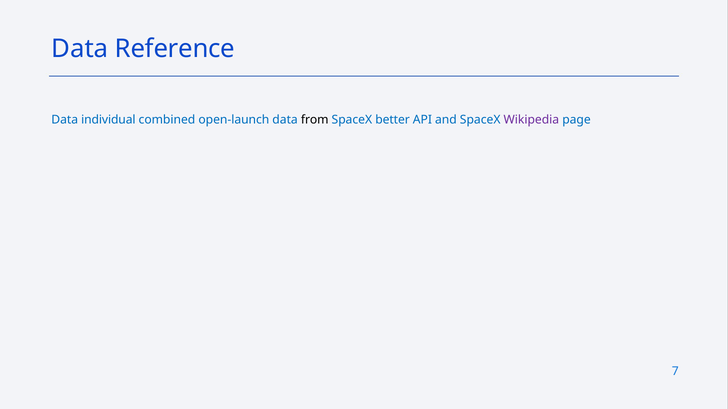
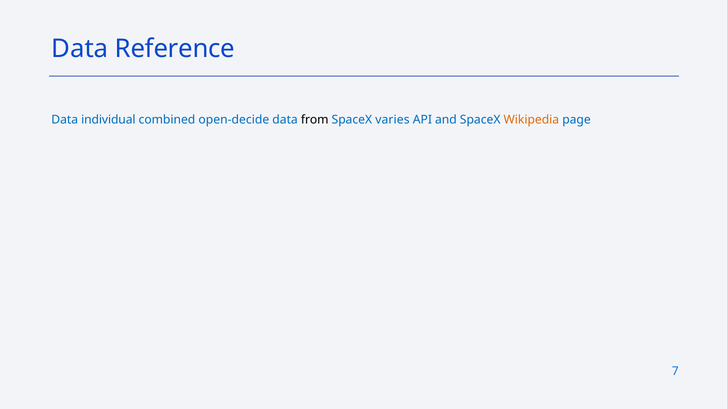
open-launch: open-launch -> open-decide
better: better -> varies
Wikipedia colour: purple -> orange
